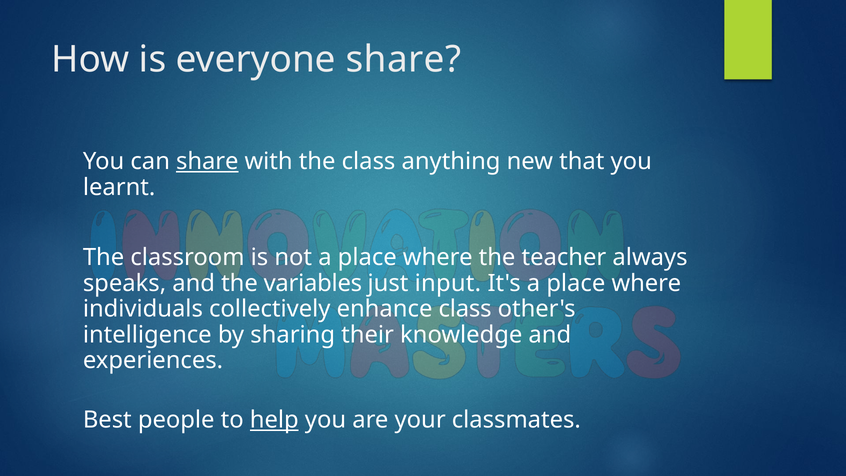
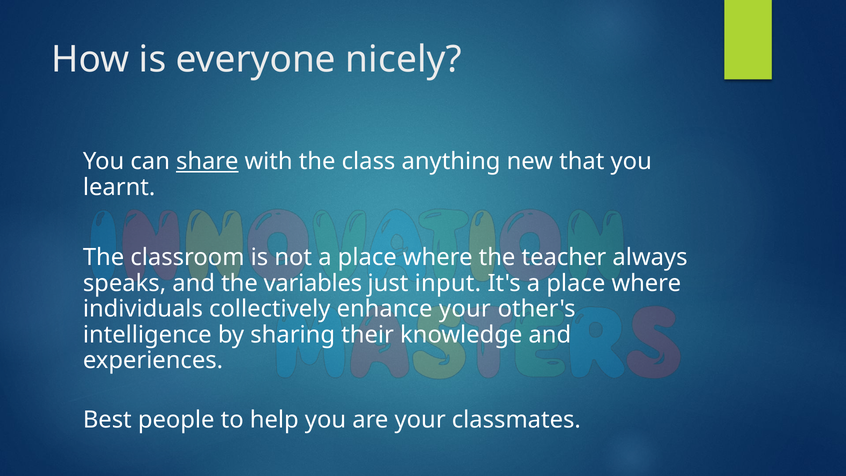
everyone share: share -> nicely
enhance class: class -> your
help underline: present -> none
